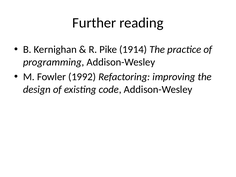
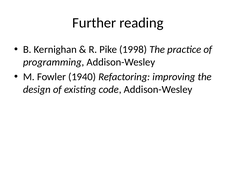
1914: 1914 -> 1998
1992: 1992 -> 1940
